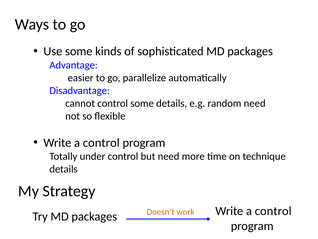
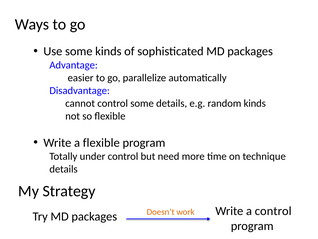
random need: need -> kinds
control at (101, 142): control -> flexible
